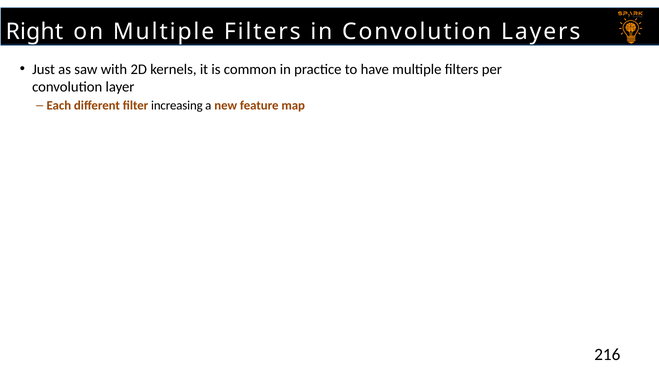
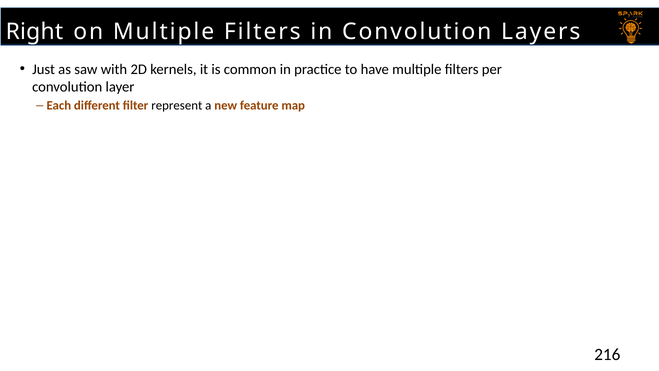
increasing: increasing -> represent
